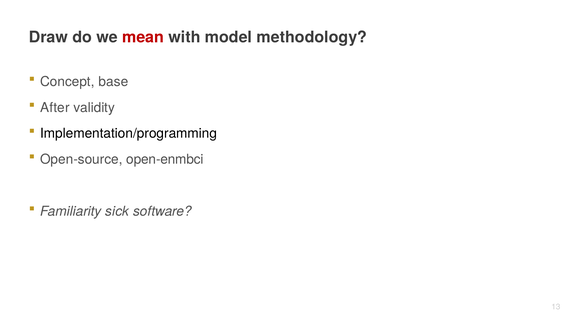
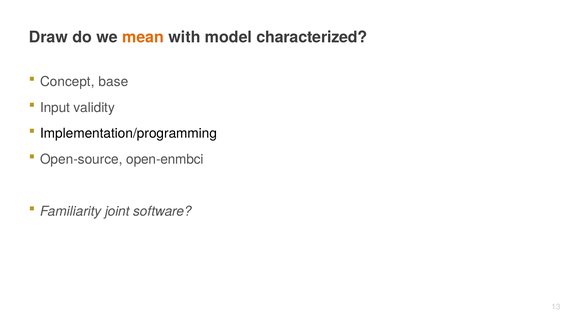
mean colour: red -> orange
methodology: methodology -> characterized
After: After -> Input
sick: sick -> joint
